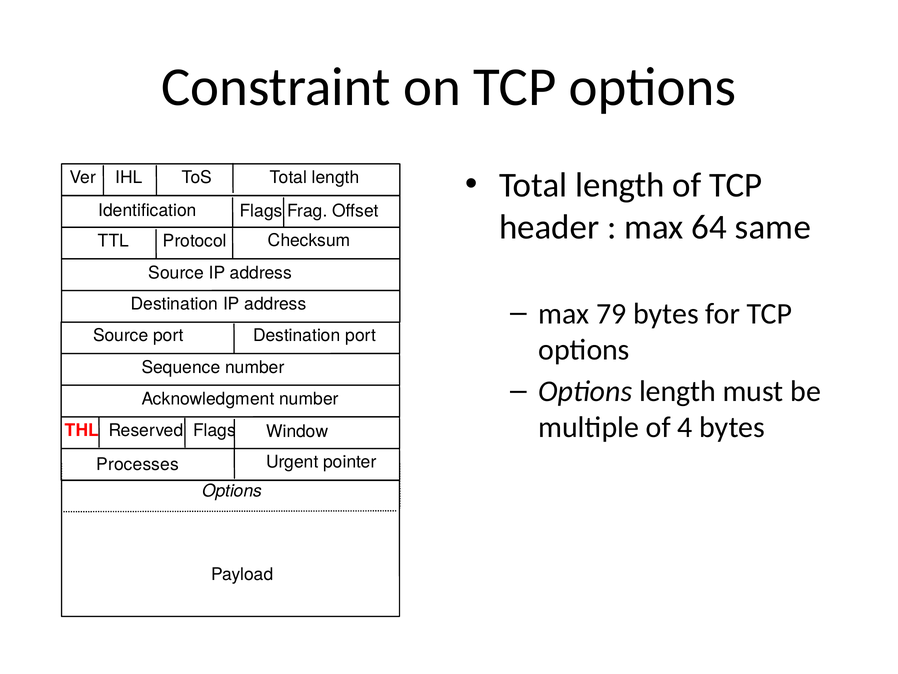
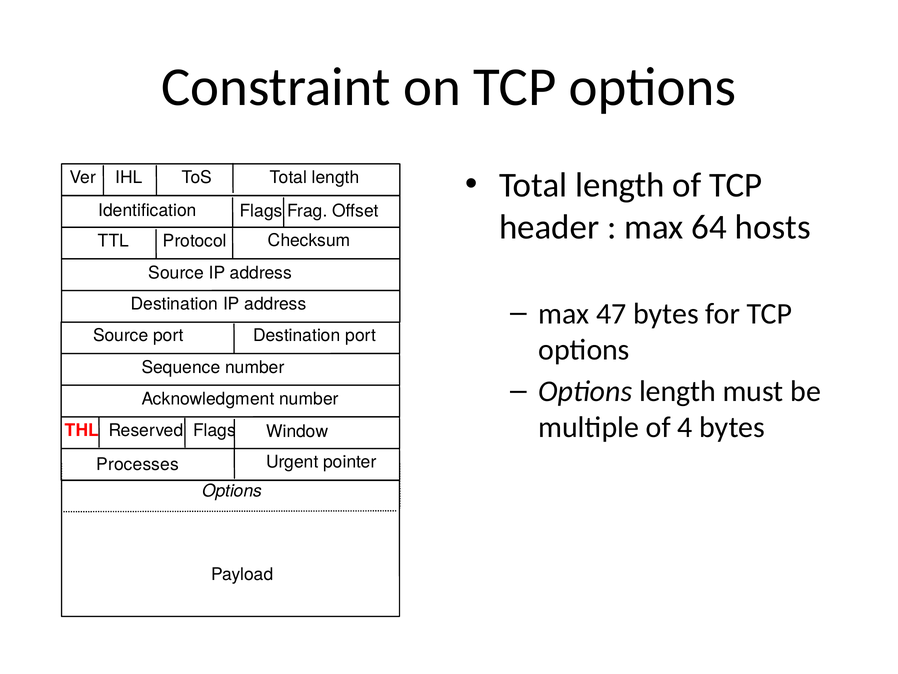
same: same -> hosts
79: 79 -> 47
